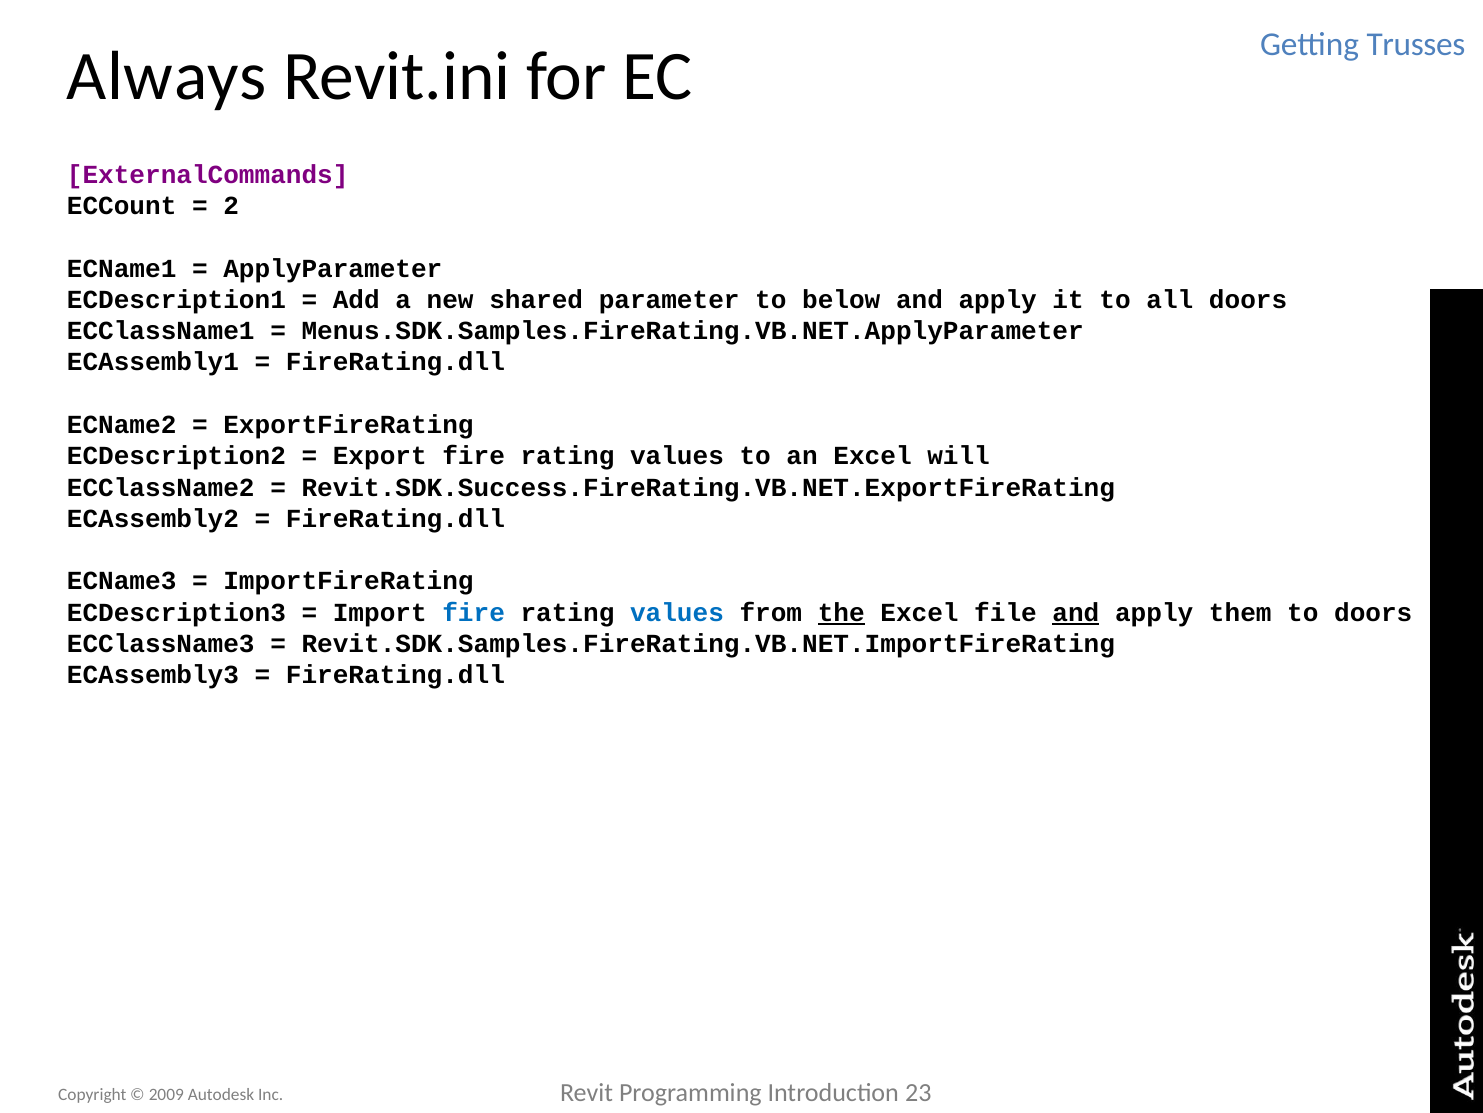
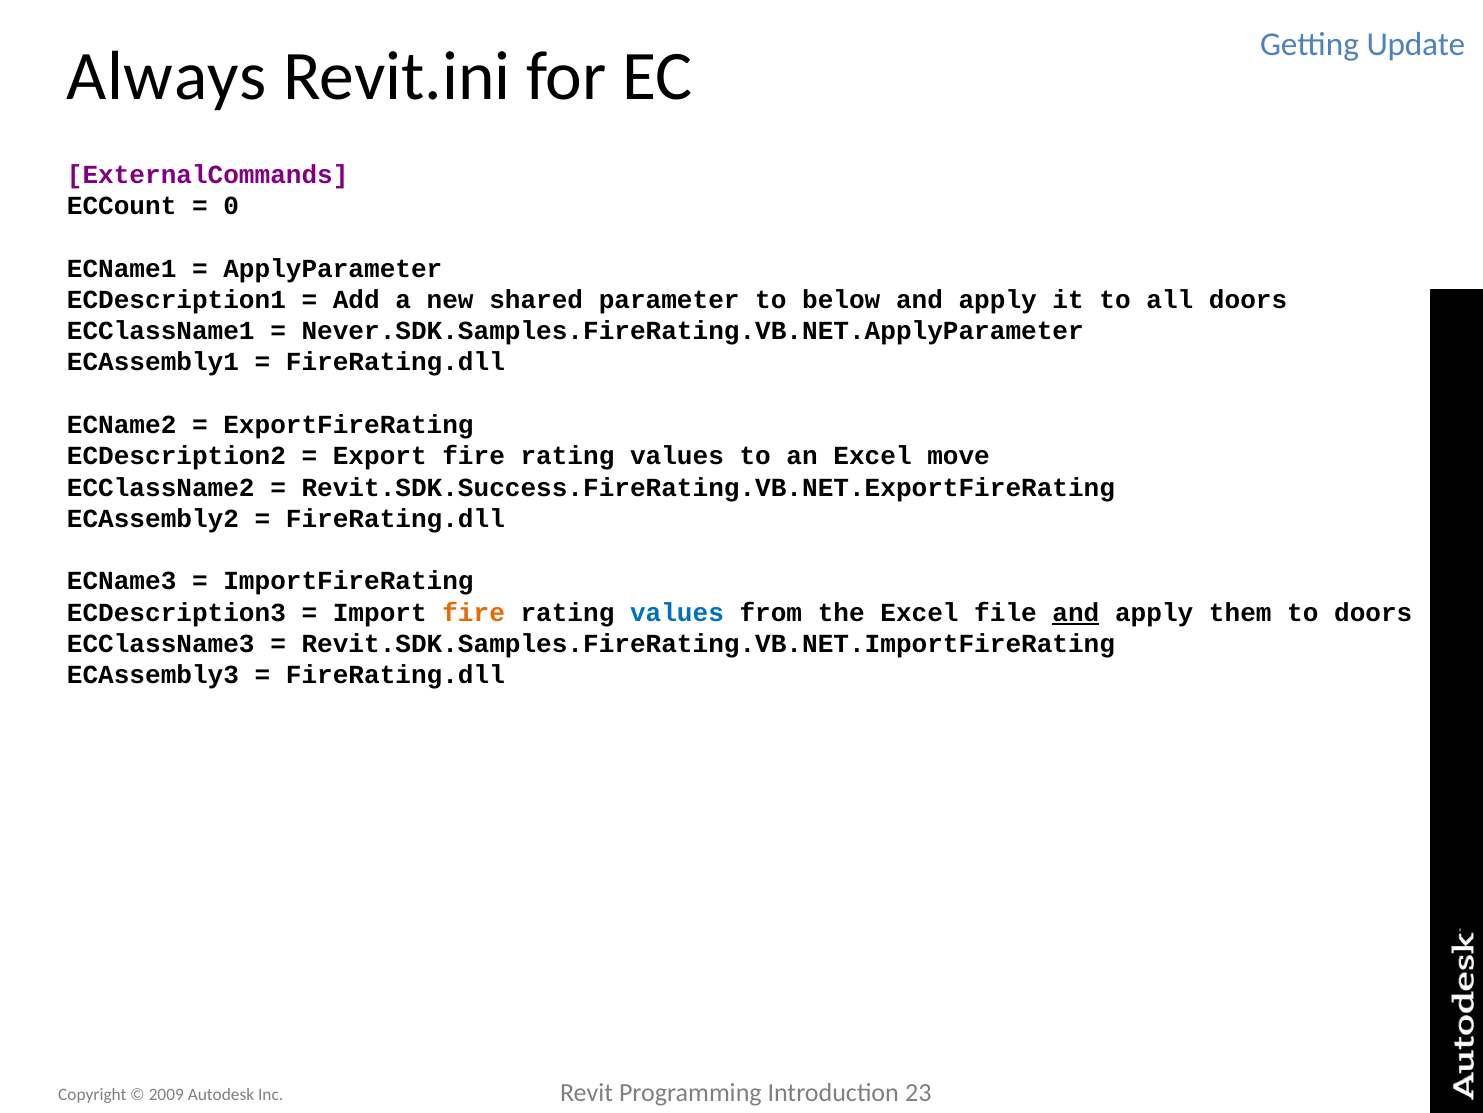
Trusses: Trusses -> Update
2: 2 -> 0
Menus.SDK.Samples.FireRating.VB.NET.ApplyParameter: Menus.SDK.Samples.FireRating.VB.NET.ApplyParameter -> Never.SDK.Samples.FireRating.VB.NET.ApplyParameter
will: will -> move
fire at (474, 613) colour: blue -> orange
the underline: present -> none
